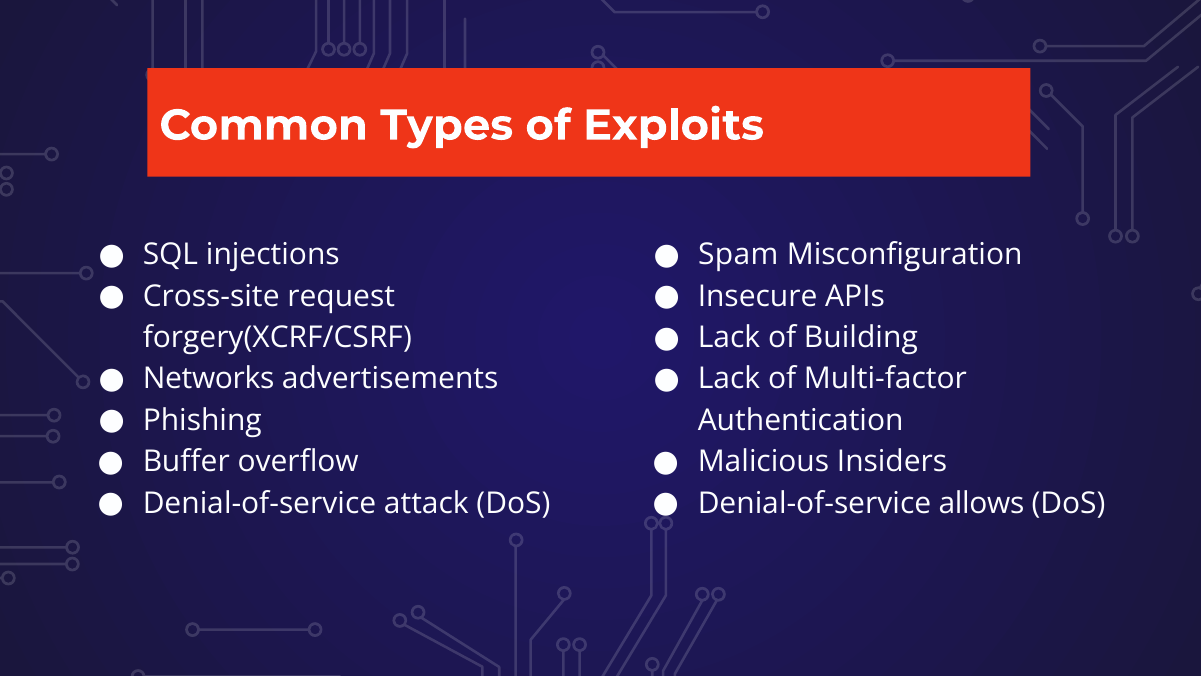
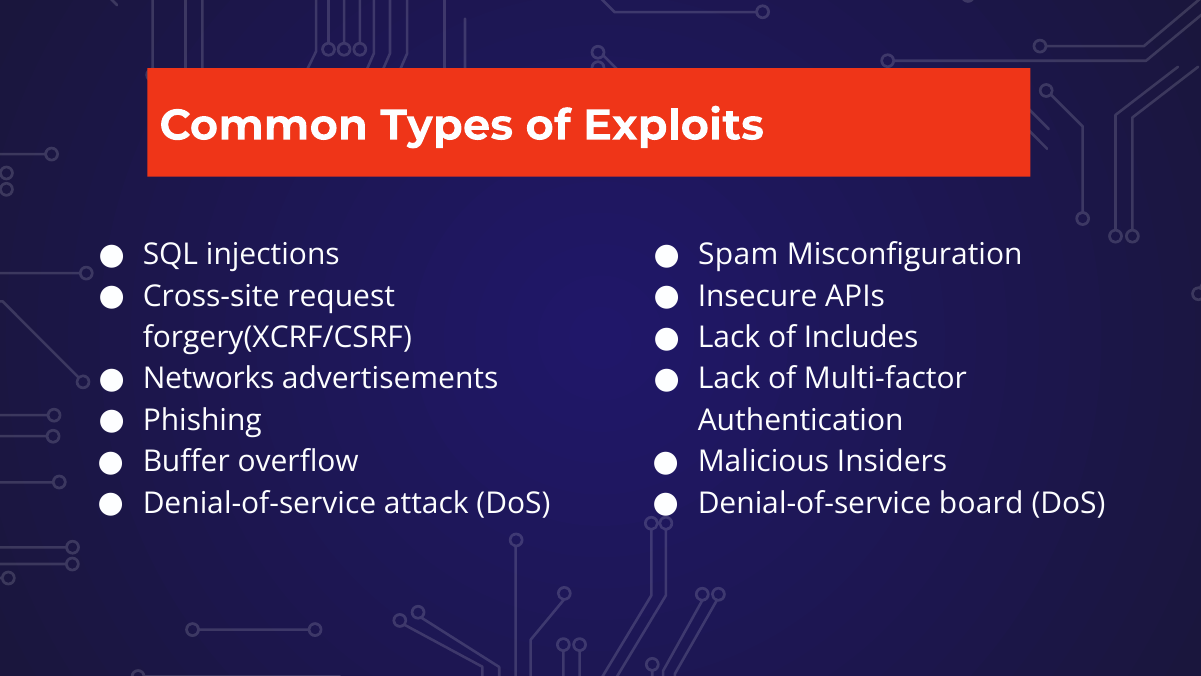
Building: Building -> Includes
allows: allows -> board
